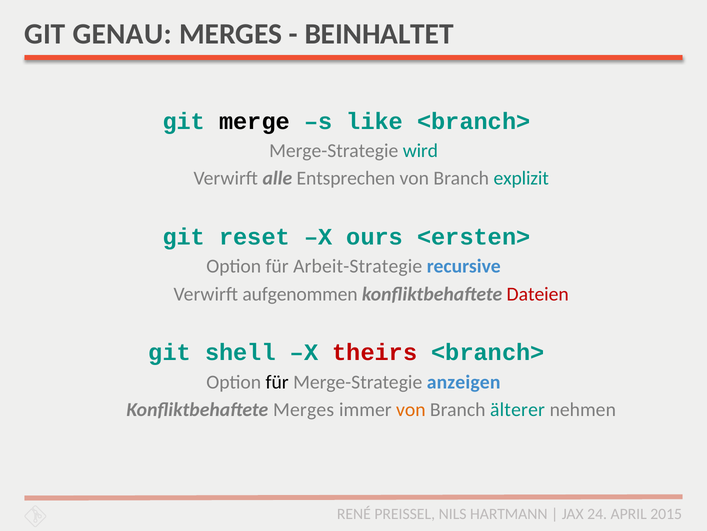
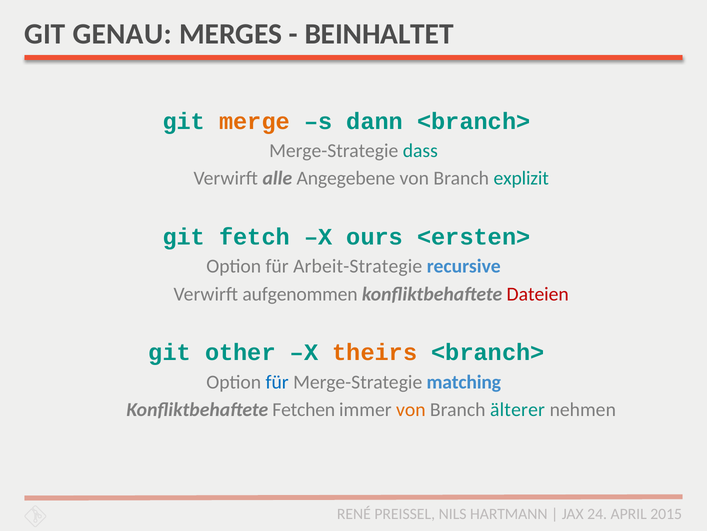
merge colour: black -> orange
like: like -> dann
wird: wird -> dass
Entsprechen: Entsprechen -> Angegebene
reset: reset -> fetch
shell: shell -> other
theirs colour: red -> orange
für at (277, 382) colour: black -> blue
anzeigen: anzeigen -> matching
Konfliktbehaftete Merges: Merges -> Fetchen
